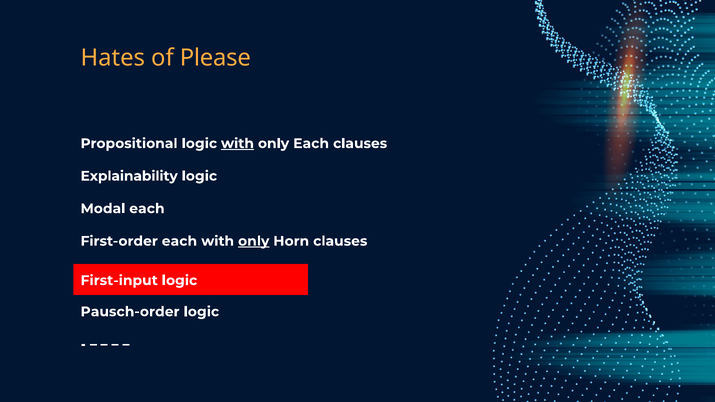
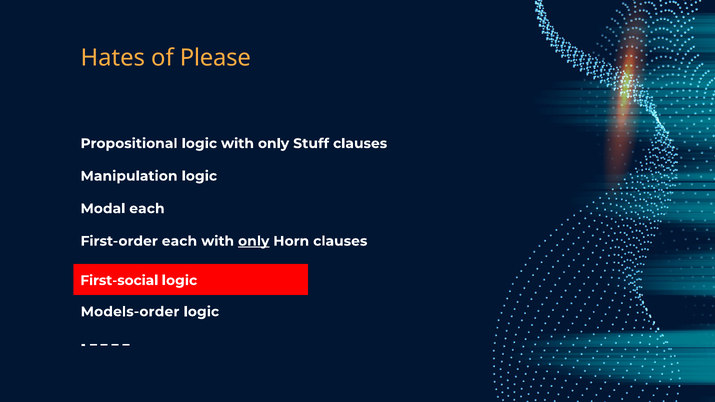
with at (237, 144) underline: present -> none
only Each: Each -> Stuff
Explainability: Explainability -> Manipulation
First-input: First-input -> First-social
Pausch-order: Pausch-order -> Models-order
